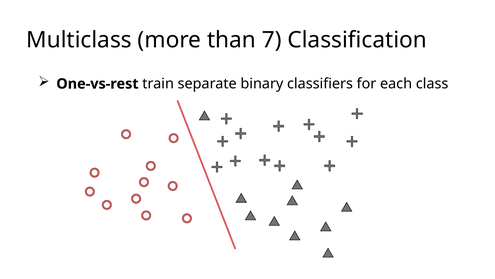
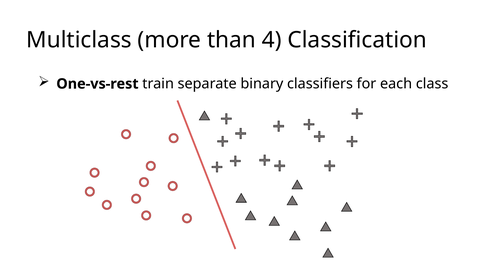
7: 7 -> 4
